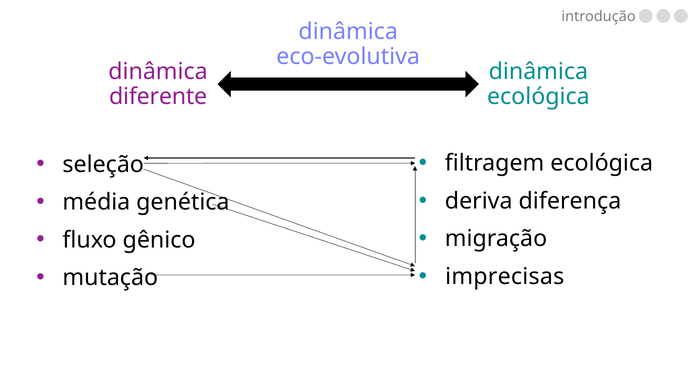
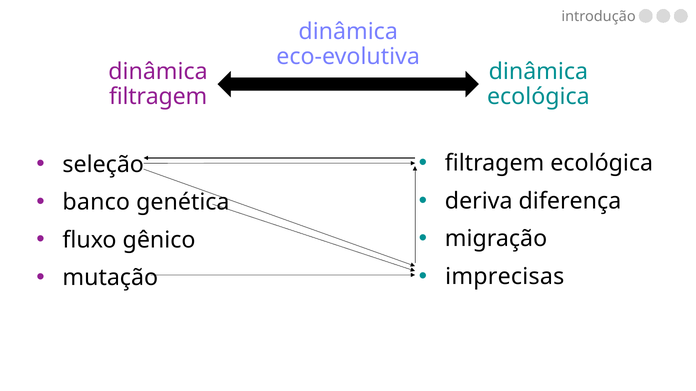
diferente at (158, 97): diferente -> filtragem
média: média -> banco
